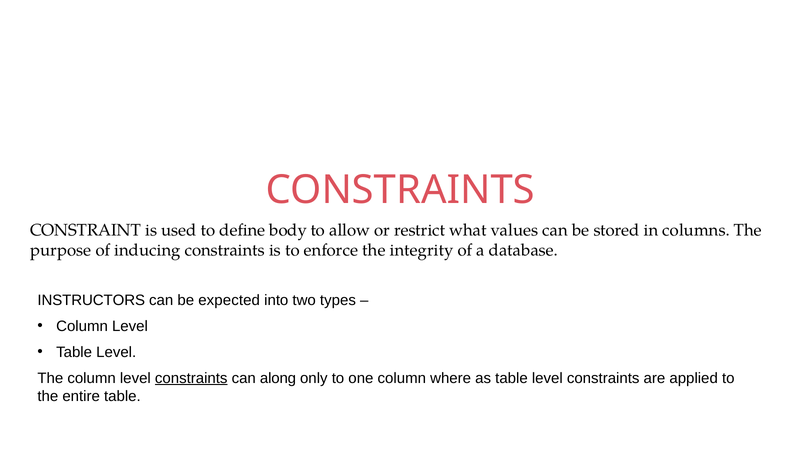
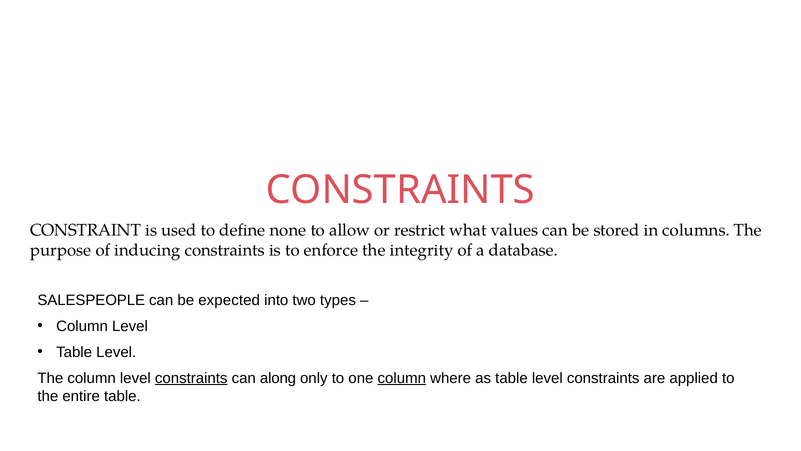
body: body -> none
INSTRUCTORS: INSTRUCTORS -> SALESPEOPLE
column at (402, 378) underline: none -> present
